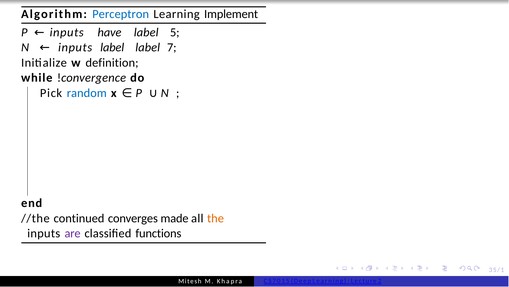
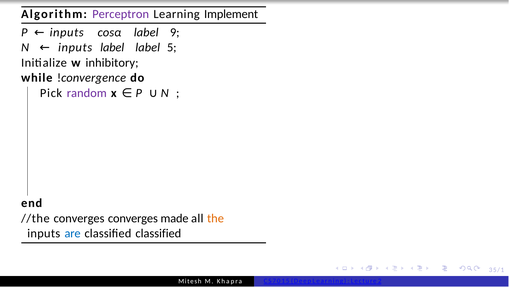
Perceptron colour: blue -> purple
have: have -> cosα
5: 5 -> 9
7: 7 -> 5
definition: definition -> inhibitory
random colour: blue -> purple
//the continued: continued -> converges
are colour: purple -> blue
classified functions: functions -> classified
